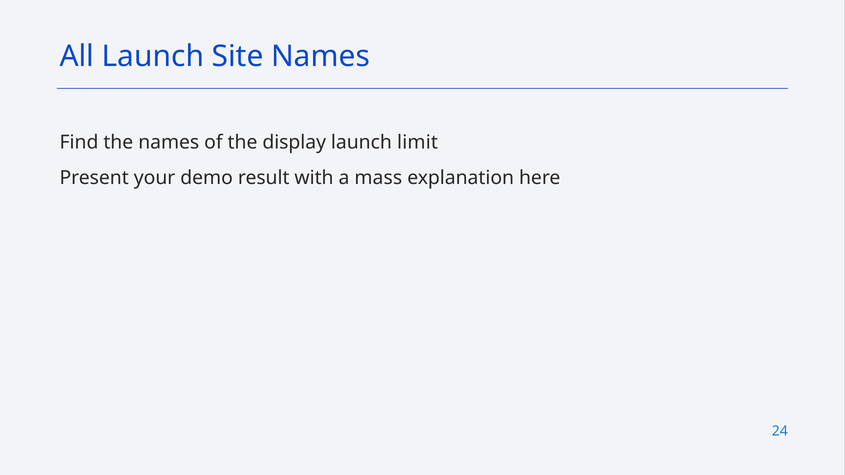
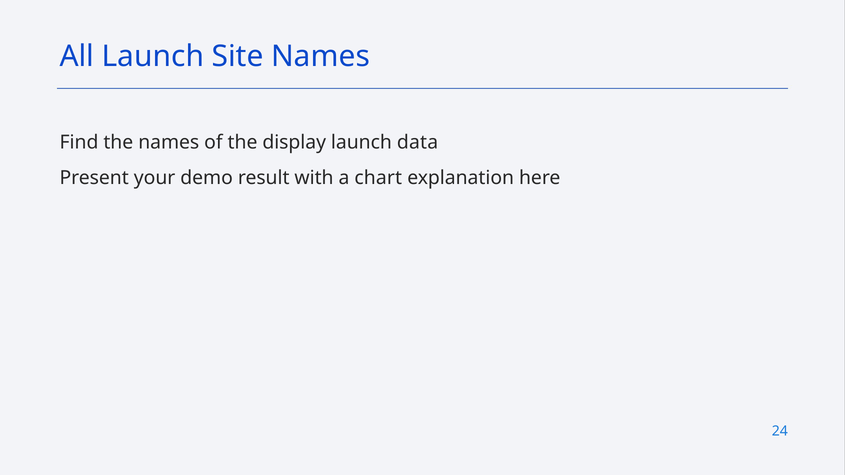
limit: limit -> data
mass: mass -> chart
